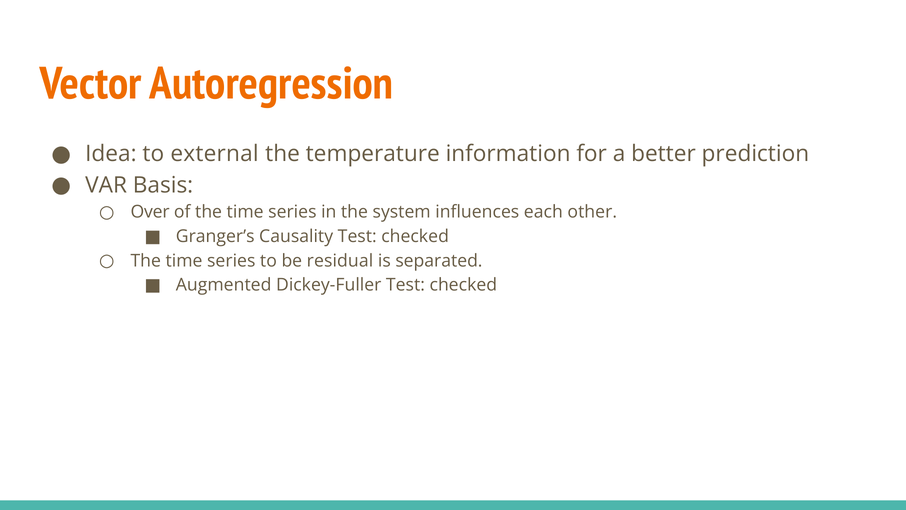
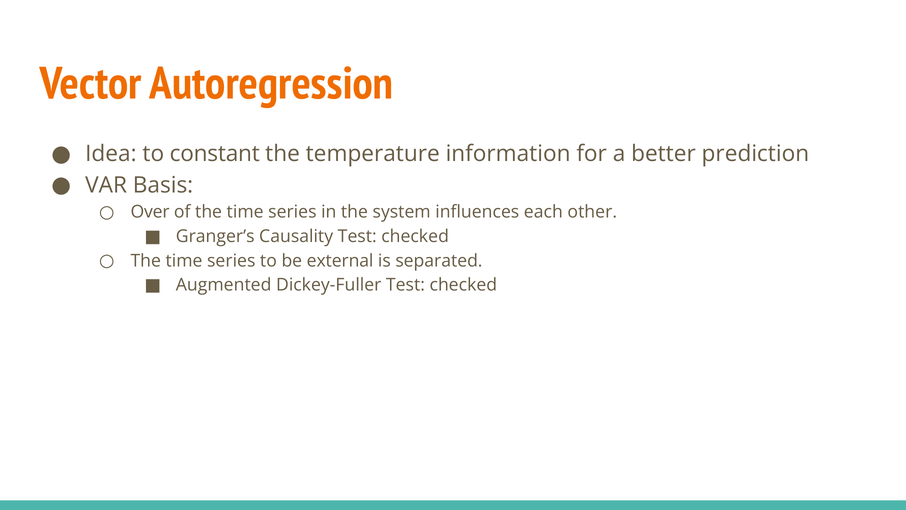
external: external -> constant
residual: residual -> external
